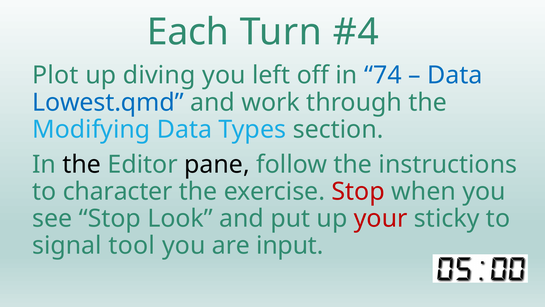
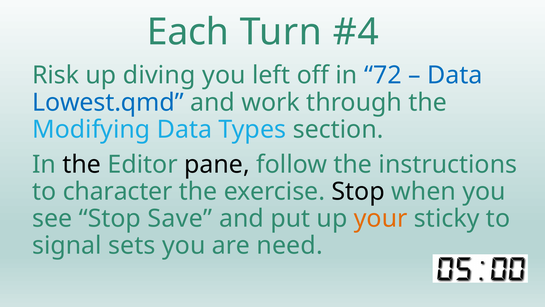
Plot: Plot -> Risk
74: 74 -> 72
Stop at (358, 191) colour: red -> black
Look: Look -> Save
your colour: red -> orange
tool: tool -> sets
input: input -> need
